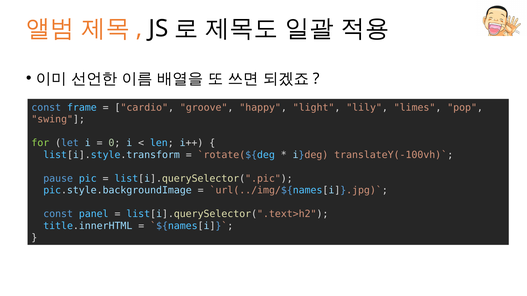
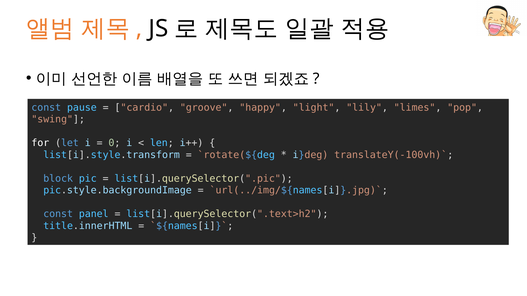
frame: frame -> pause
for colour: light green -> white
pause: pause -> block
